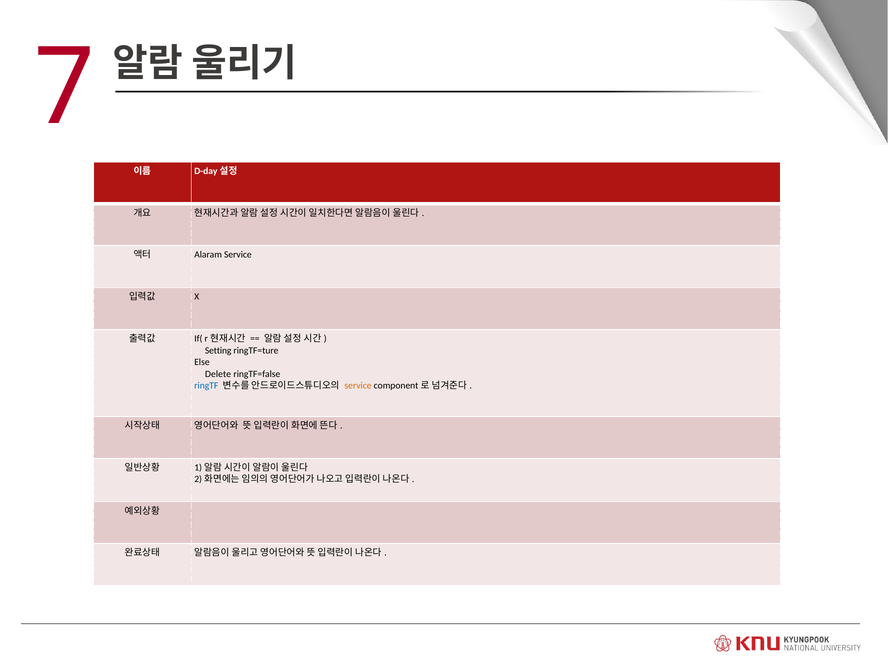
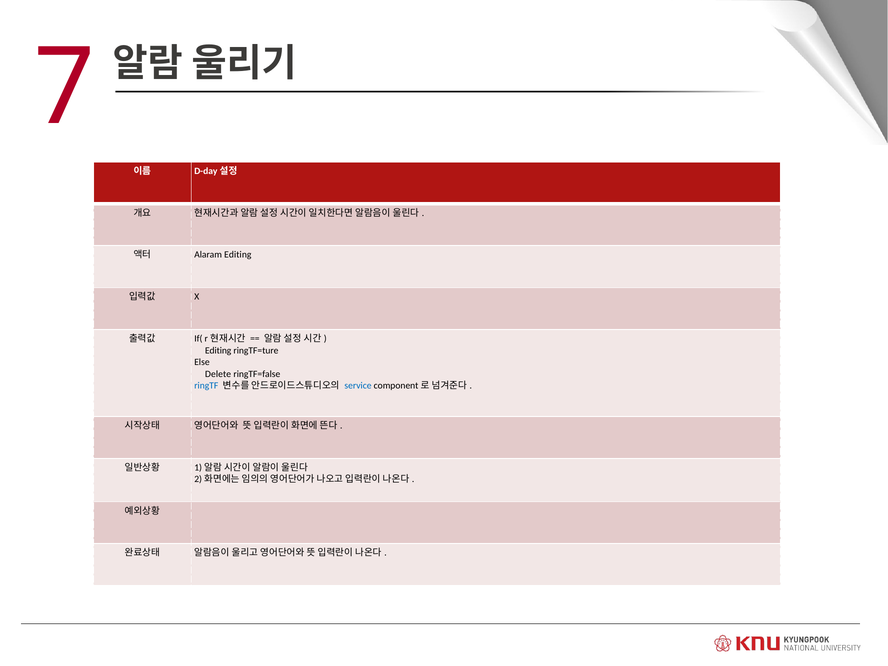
Alaram Service: Service -> Editing
Setting at (218, 350): Setting -> Editing
service at (358, 386) colour: orange -> blue
